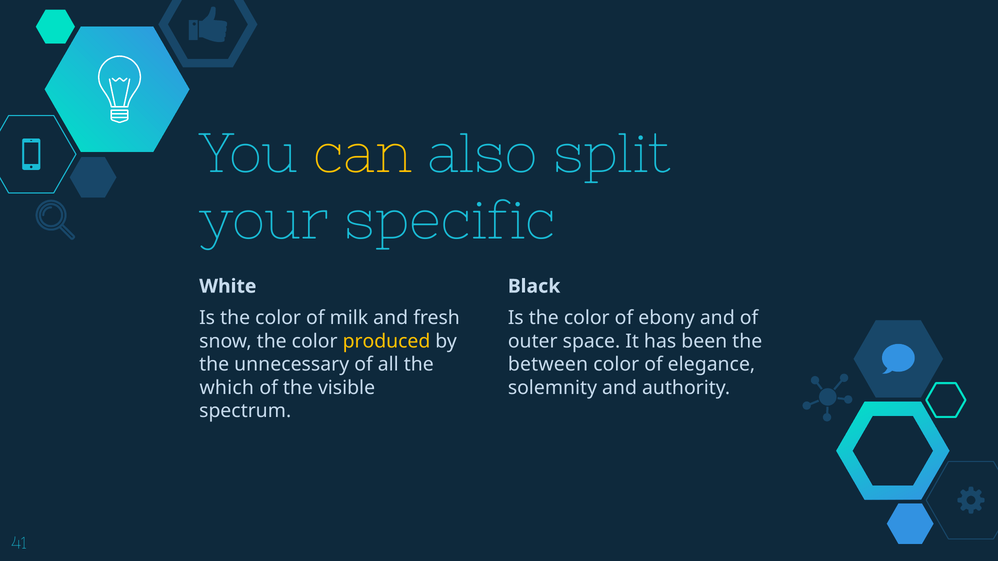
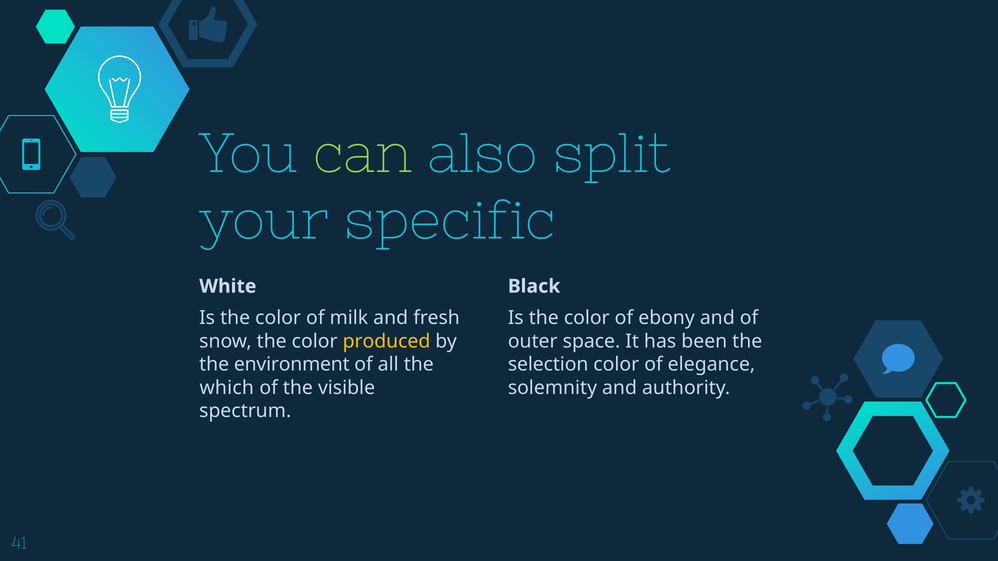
can colour: yellow -> light green
unnecessary: unnecessary -> environment
between: between -> selection
